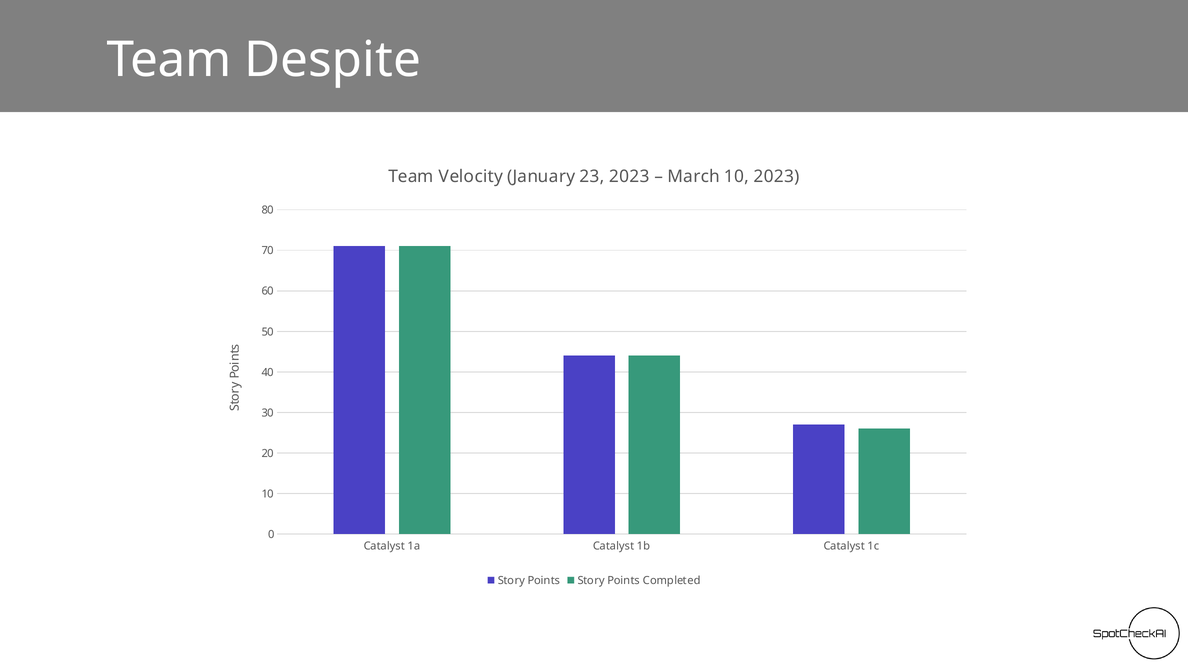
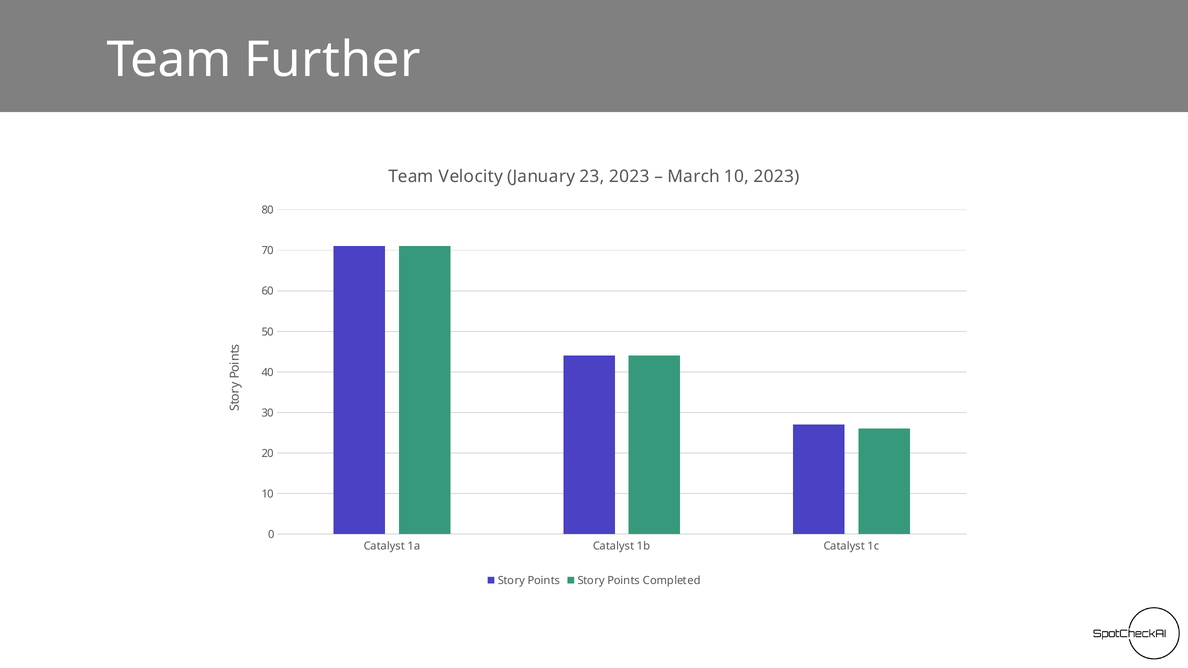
Despite: Despite -> Further
